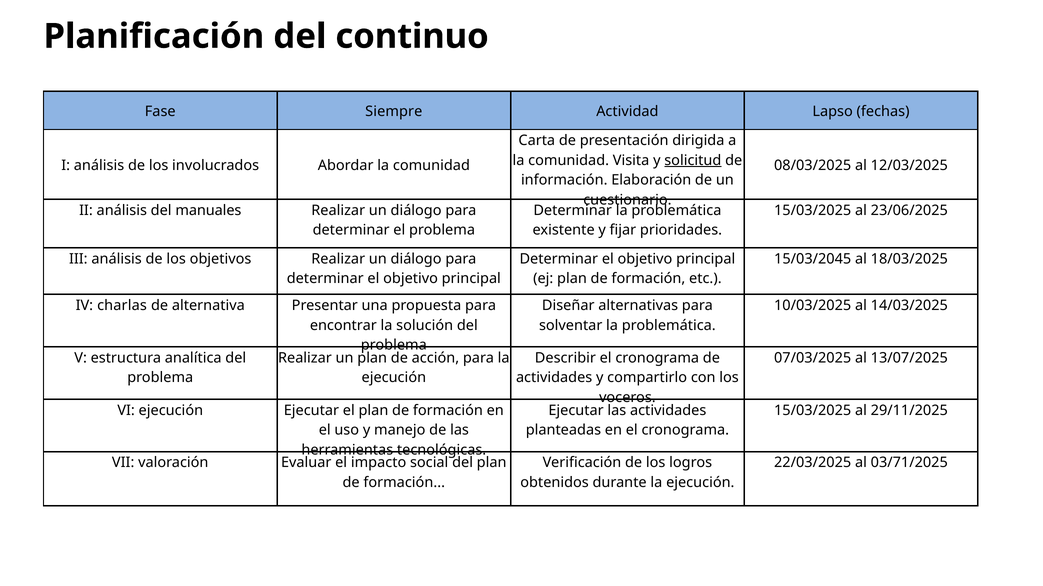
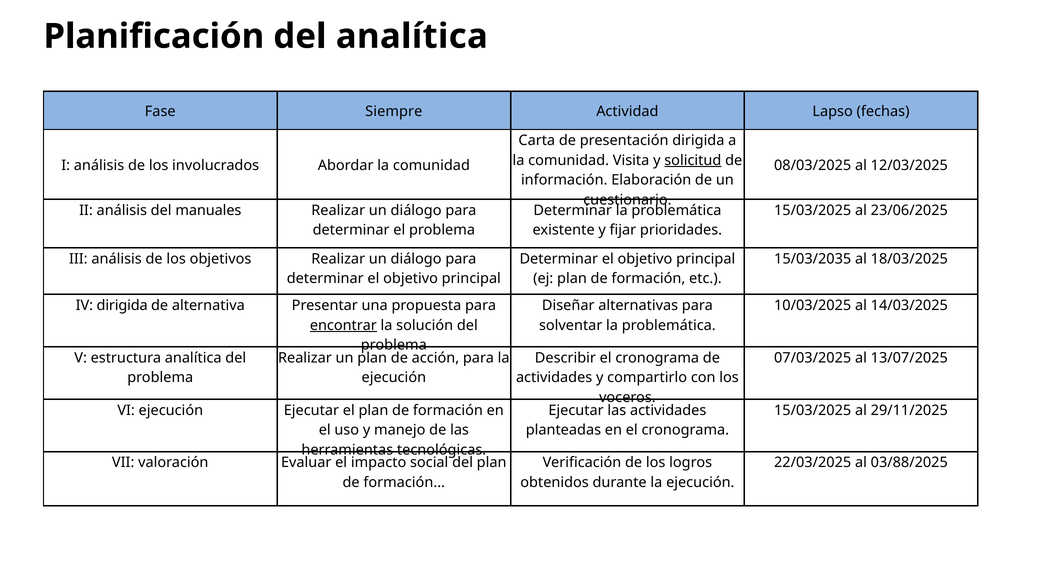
del continuo: continuo -> analítica
15/03/2045: 15/03/2045 -> 15/03/2035
IV charlas: charlas -> dirigida
encontrar underline: none -> present
03/71/2025: 03/71/2025 -> 03/88/2025
